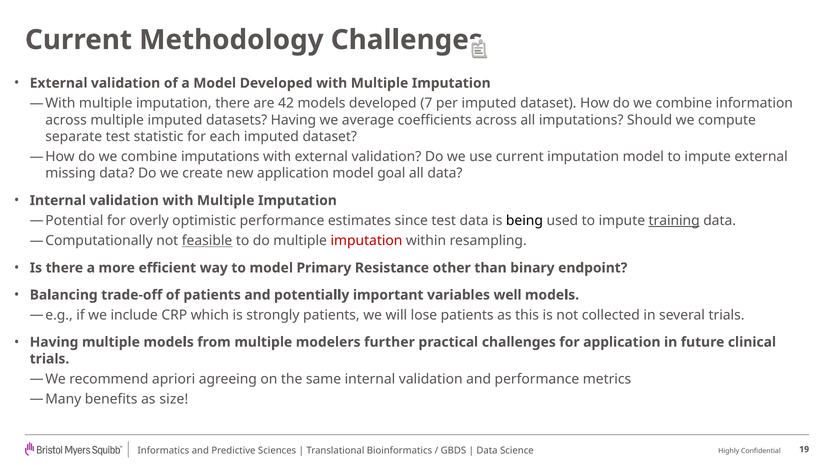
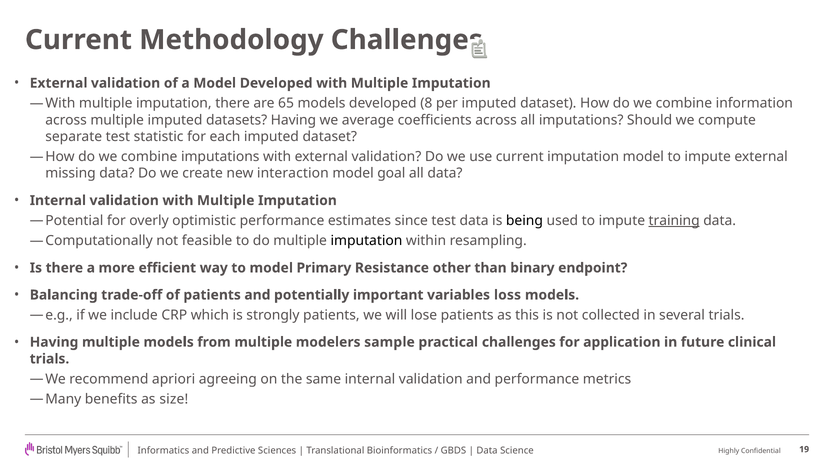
42: 42 -> 65
7: 7 -> 8
new application: application -> interaction
feasible underline: present -> none
imputation at (366, 241) colour: red -> black
well: well -> loss
further: further -> sample
